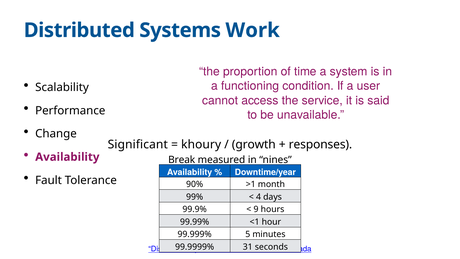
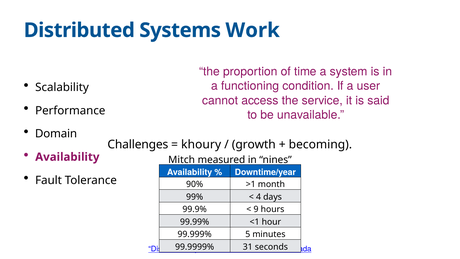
Change: Change -> Domain
Significant: Significant -> Challenges
responses: responses -> becoming
Break: Break -> Mitch
